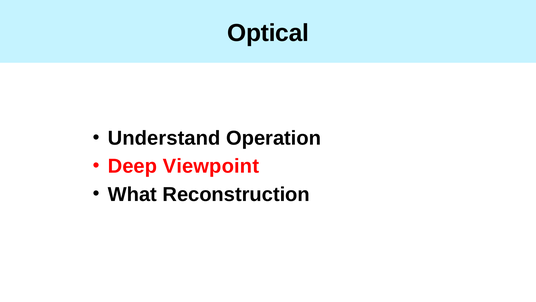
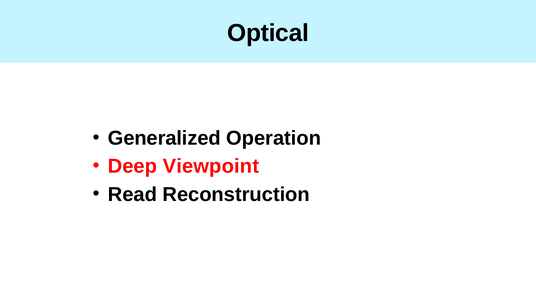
Understand: Understand -> Generalized
What: What -> Read
